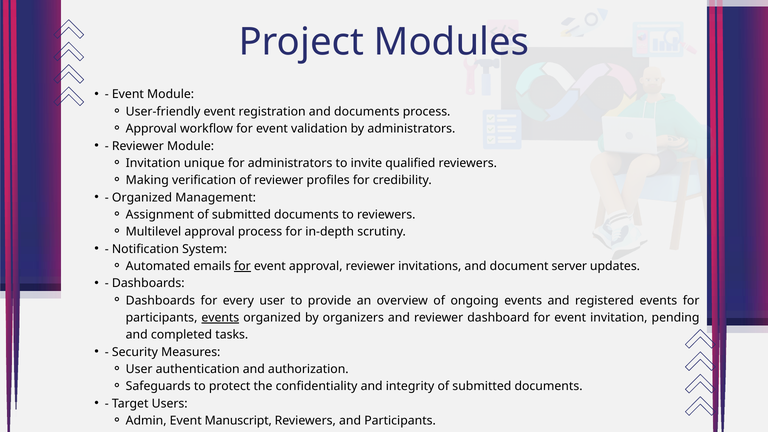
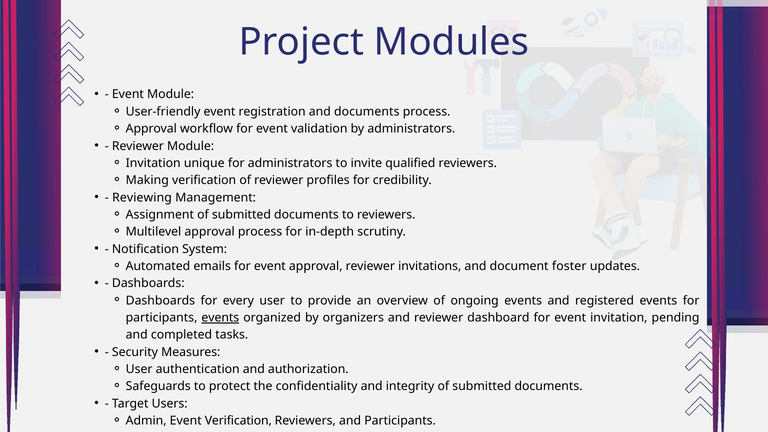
Organized at (142, 197): Organized -> Reviewing
for at (242, 266) underline: present -> none
server: server -> foster
Event Manuscript: Manuscript -> Verification
